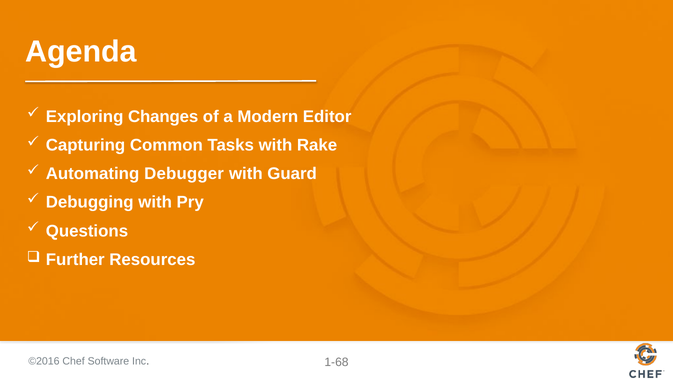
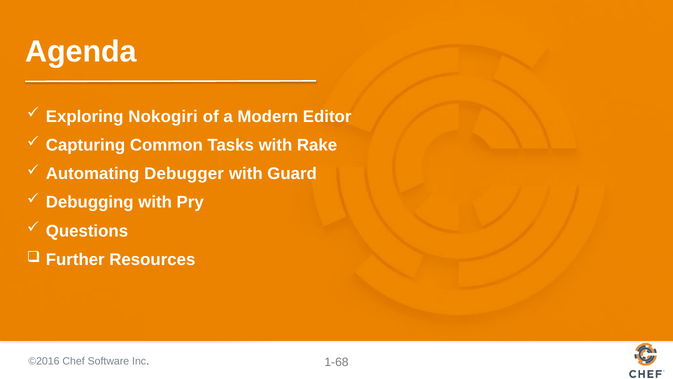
Changes: Changes -> Nokogiri
